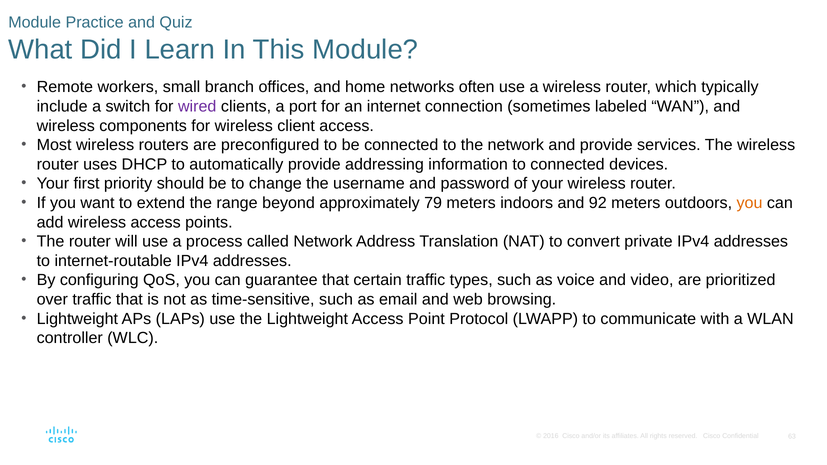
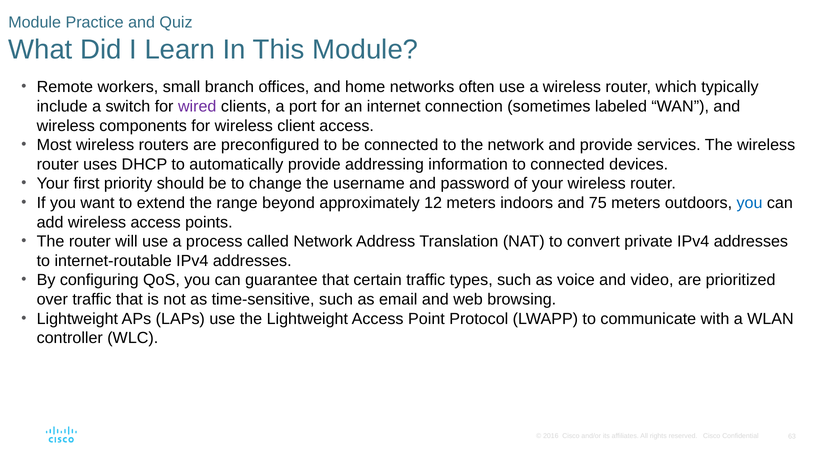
79: 79 -> 12
92: 92 -> 75
you at (750, 203) colour: orange -> blue
